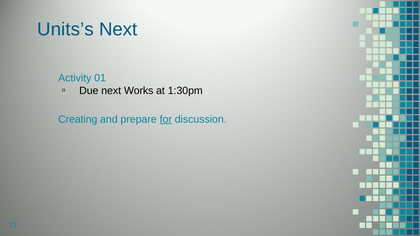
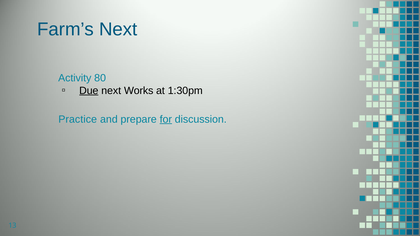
Units’s: Units’s -> Farm’s
01: 01 -> 80
Due underline: none -> present
Creating: Creating -> Practice
